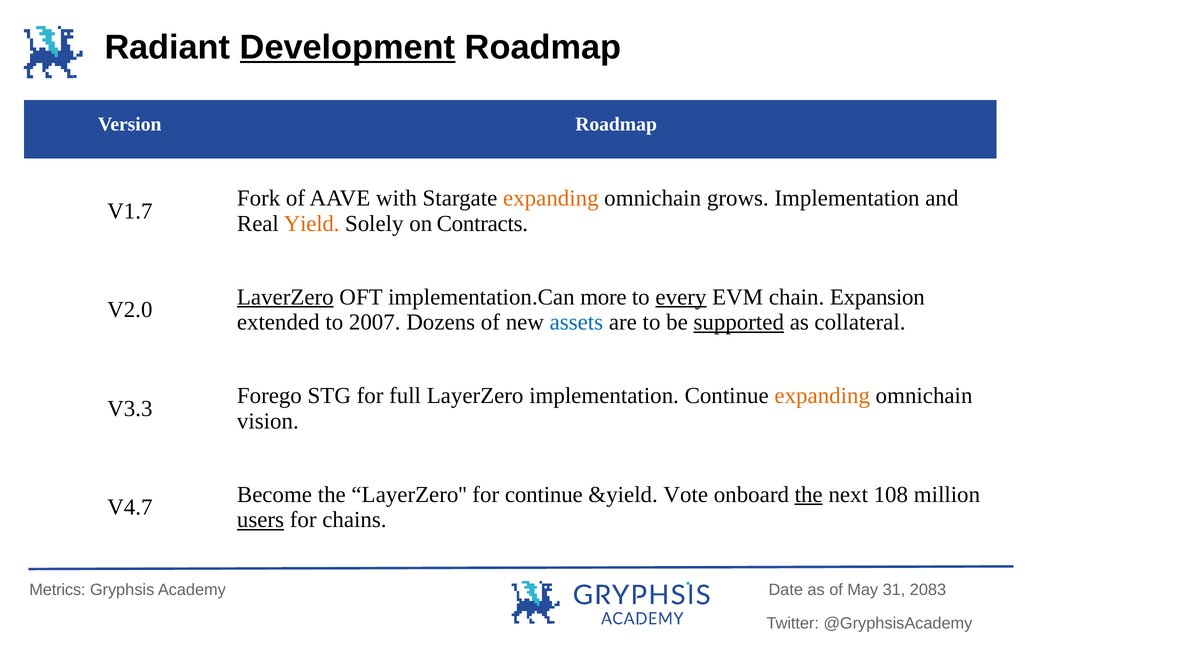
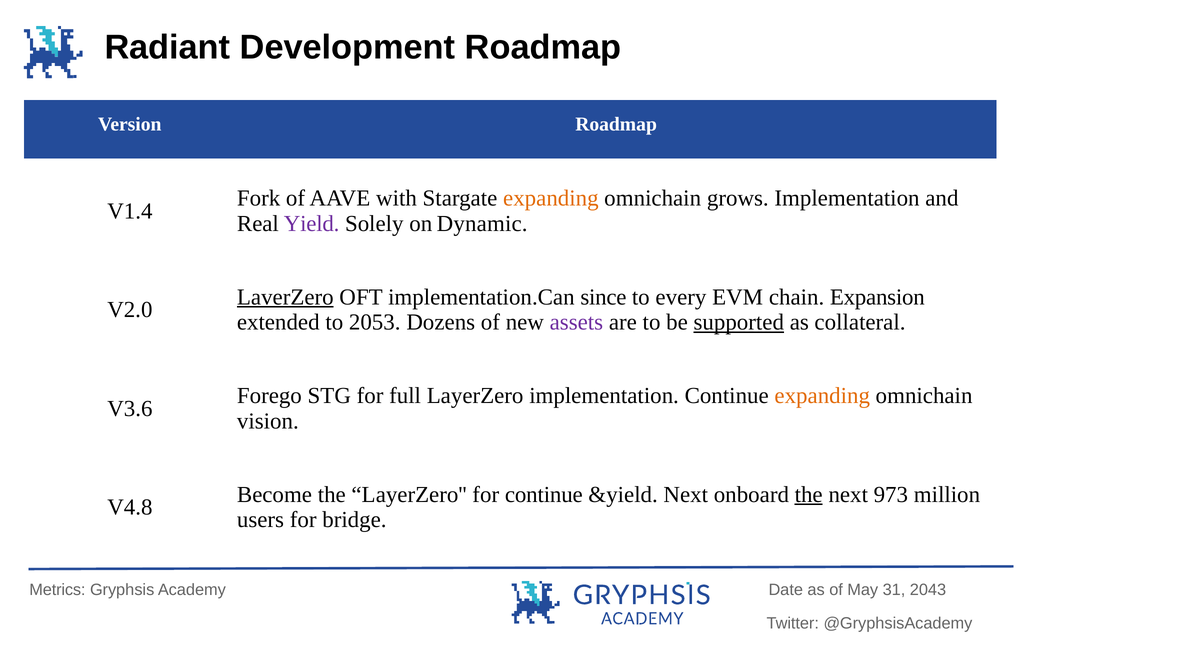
Development underline: present -> none
V1.7: V1.7 -> V1.4
Yield colour: orange -> purple
Contracts: Contracts -> Dynamic
more: more -> since
every underline: present -> none
2007: 2007 -> 2053
assets colour: blue -> purple
V3.3: V3.3 -> V3.6
&yield Vote: Vote -> Next
108: 108 -> 973
V4.7: V4.7 -> V4.8
users underline: present -> none
chains: chains -> bridge
2083: 2083 -> 2043
